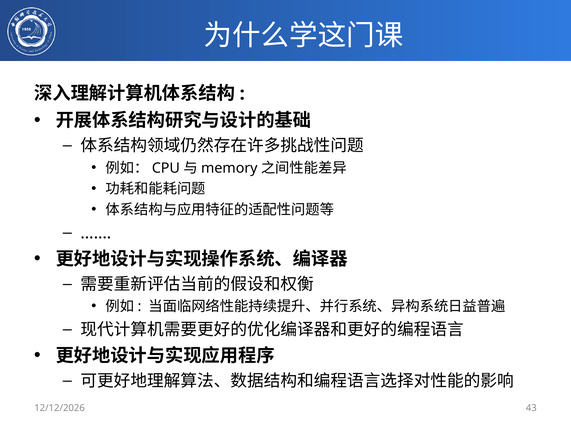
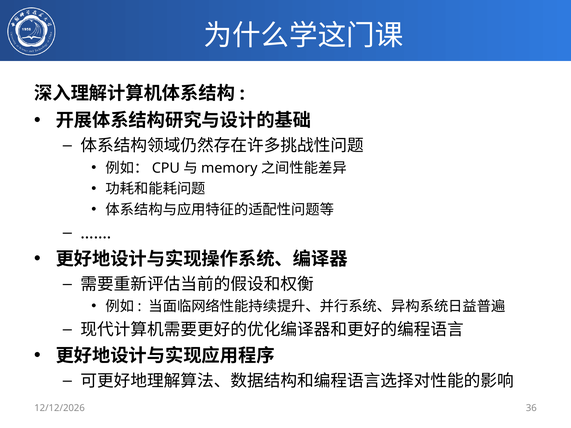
43: 43 -> 36
